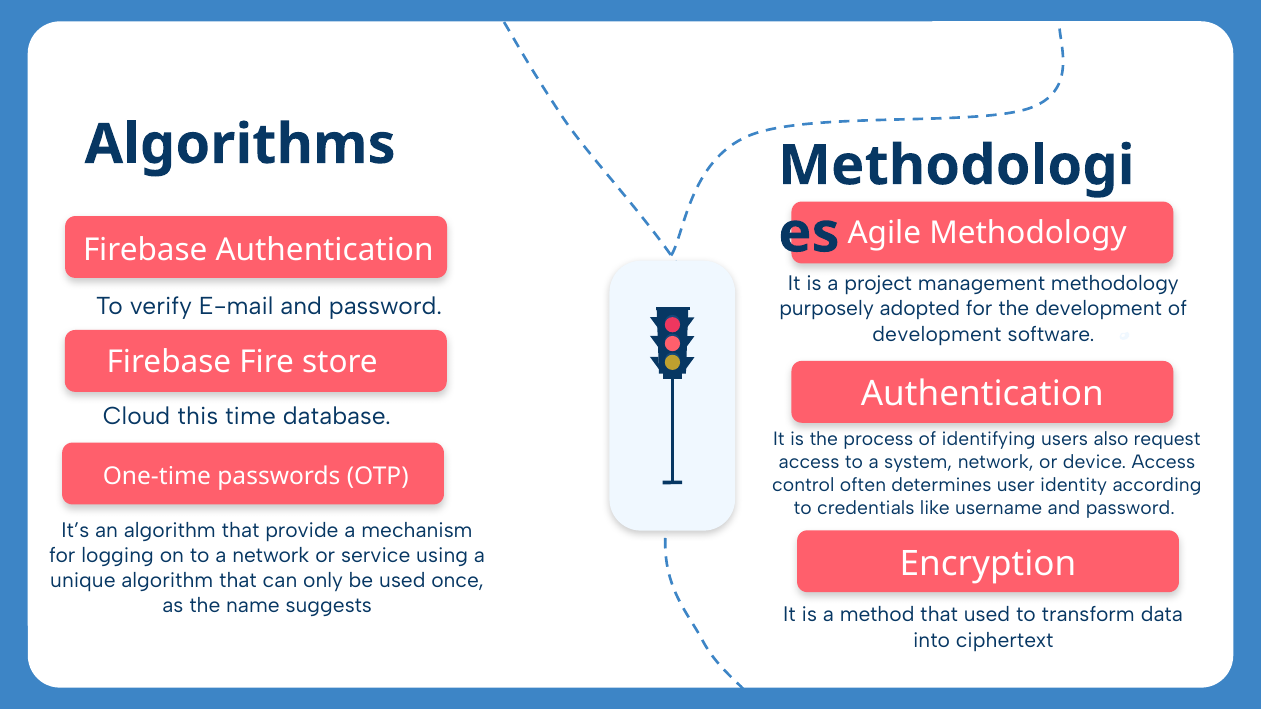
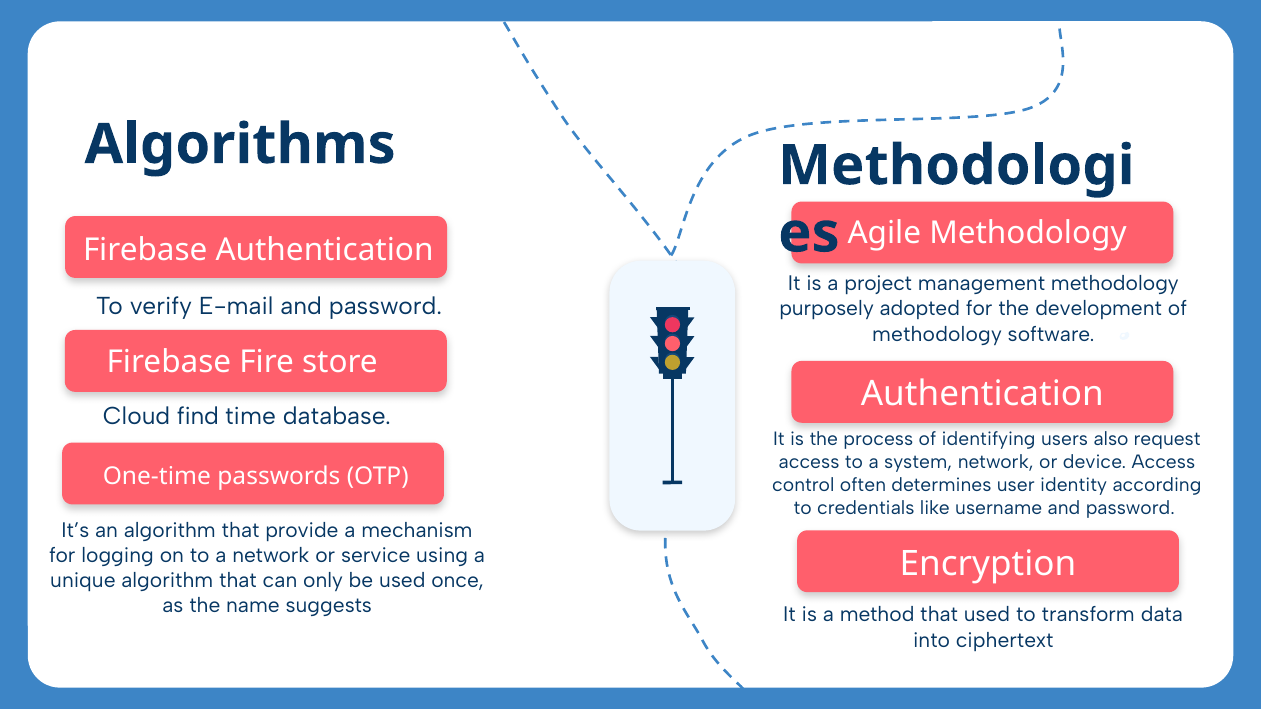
development at (937, 334): development -> methodology
this: this -> find
